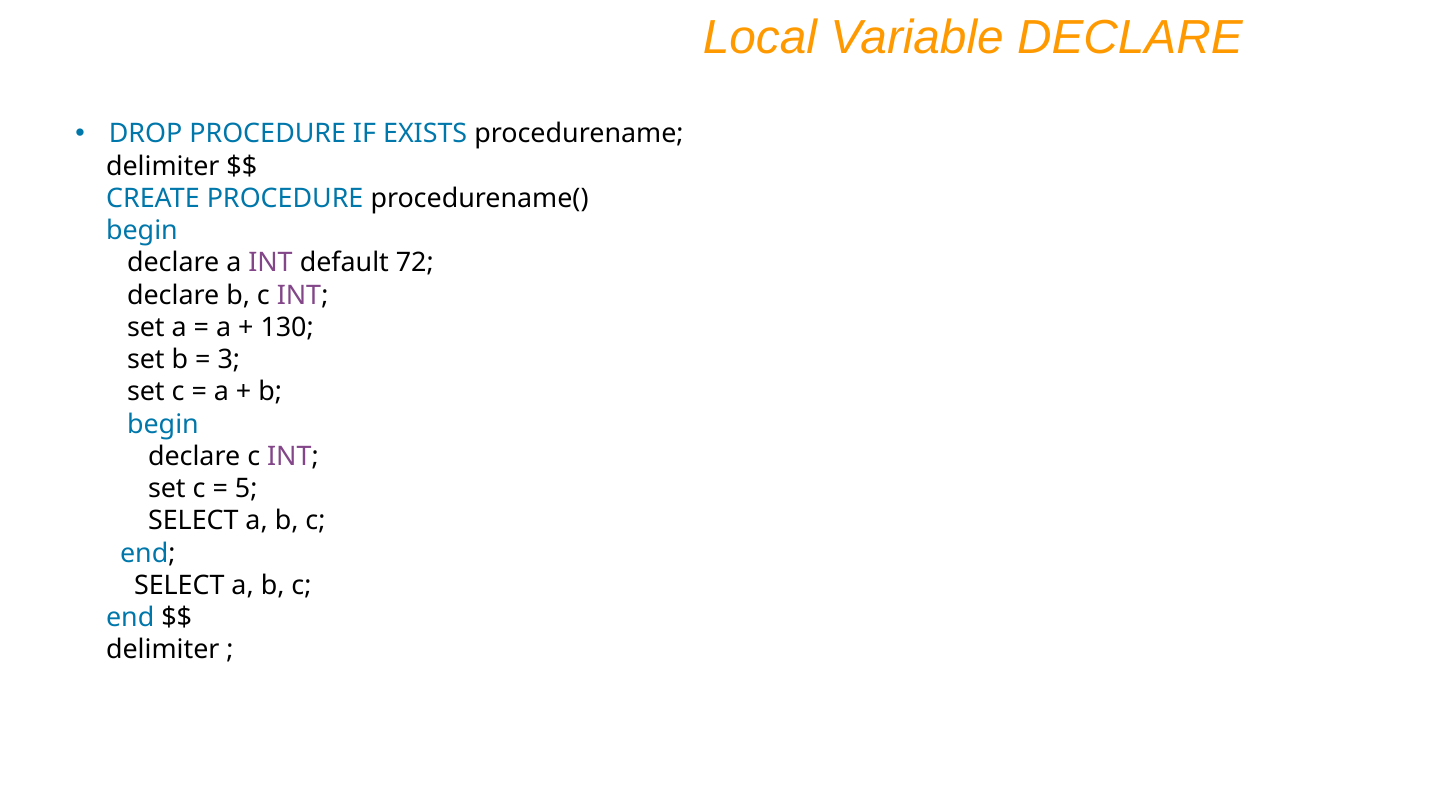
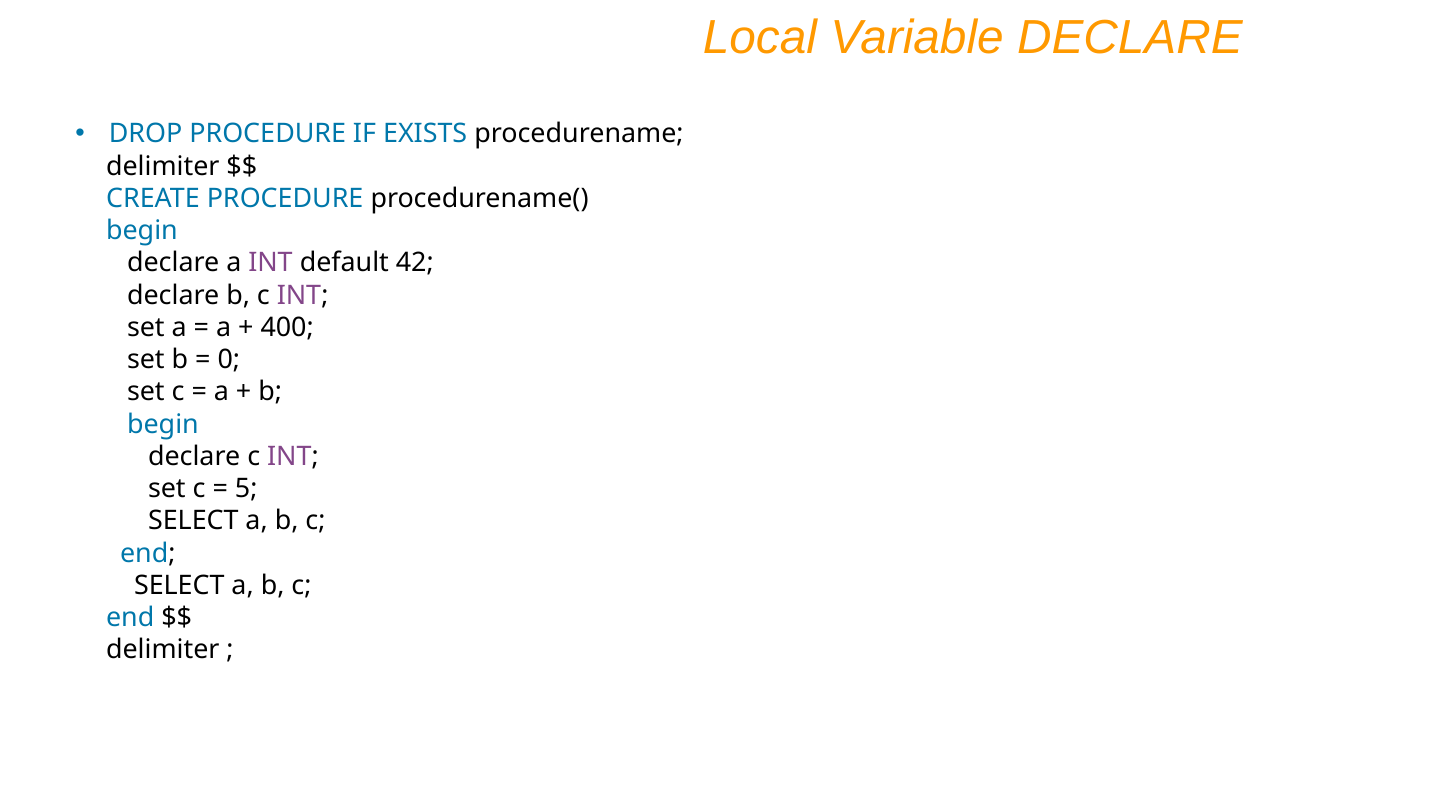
72: 72 -> 42
130: 130 -> 400
3: 3 -> 0
